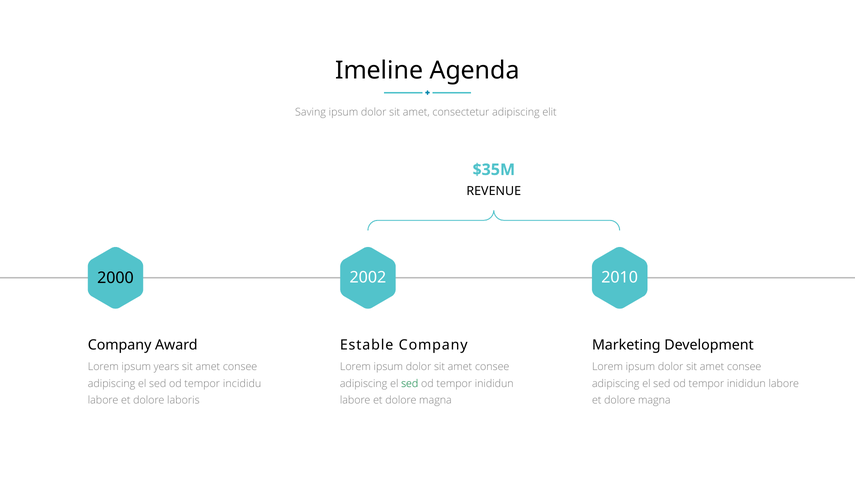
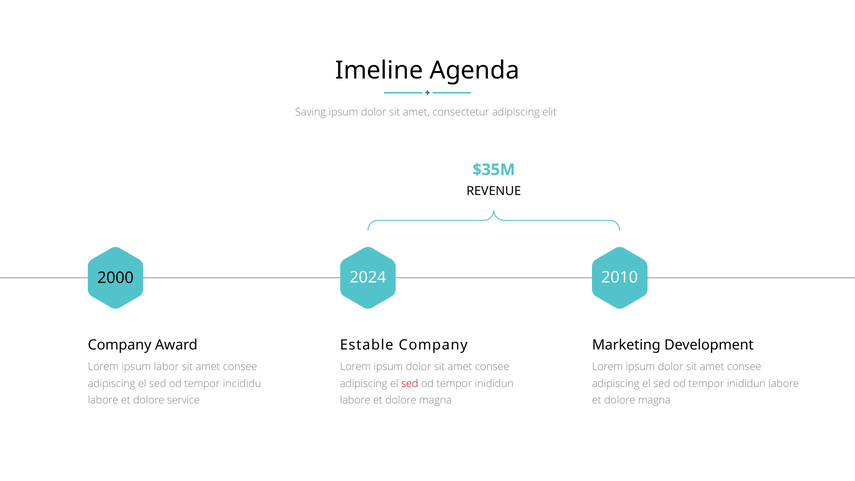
2002: 2002 -> 2024
years: years -> labor
sed at (410, 384) colour: green -> red
laboris: laboris -> service
